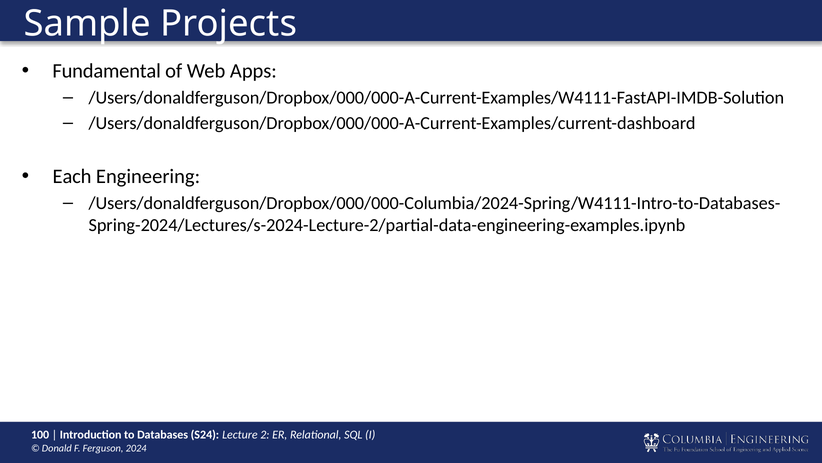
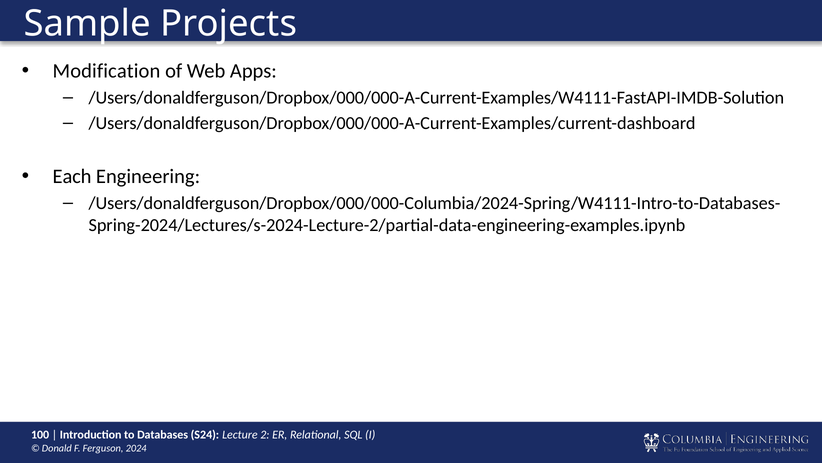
Fundamental: Fundamental -> Modification
